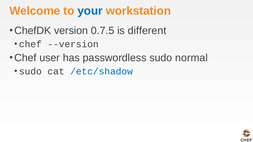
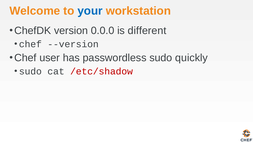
0.7.5: 0.7.5 -> 0.0.0
normal: normal -> quickly
/etc/shadow colour: blue -> red
